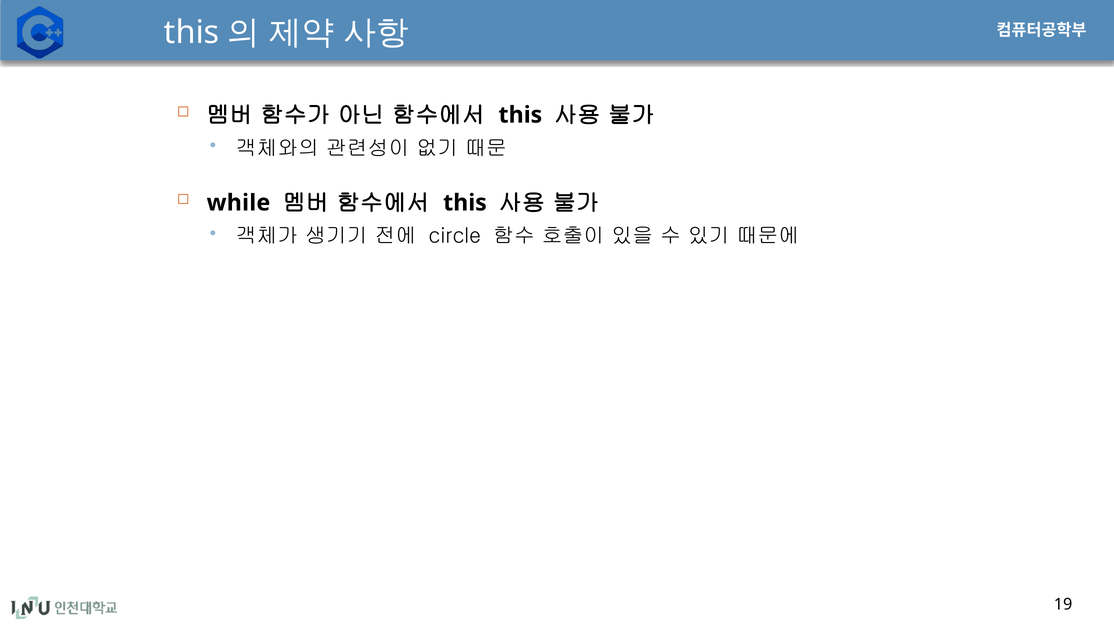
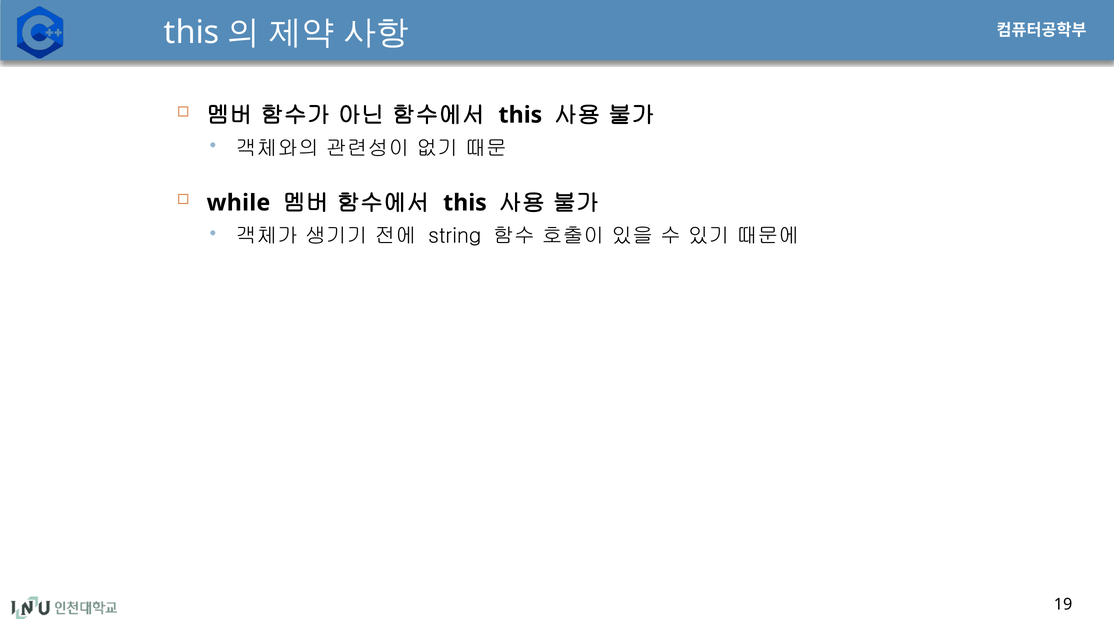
circle: circle -> string
